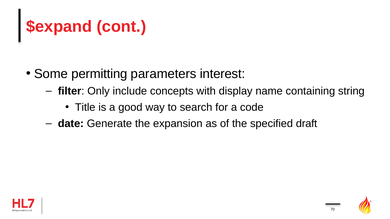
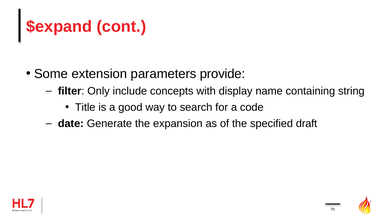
permitting: permitting -> extension
interest: interest -> provide
